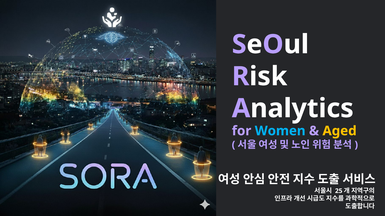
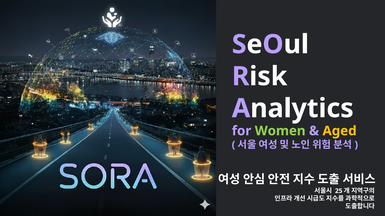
Women colour: light blue -> light green
